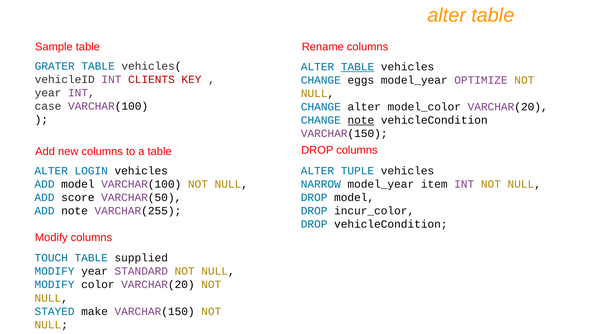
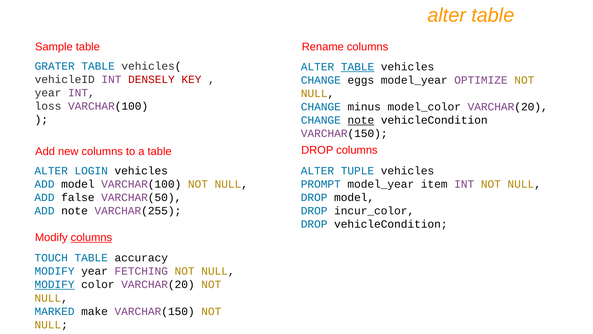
CLIENTS: CLIENTS -> DENSELY
case: case -> loss
CHANGE alter: alter -> minus
NARROW: NARROW -> PROMPT
score: score -> false
columns at (91, 237) underline: none -> present
supplied: supplied -> accuracy
STANDARD: STANDARD -> FETCHING
MODIFY at (55, 284) underline: none -> present
STAYED: STAYED -> MARKED
